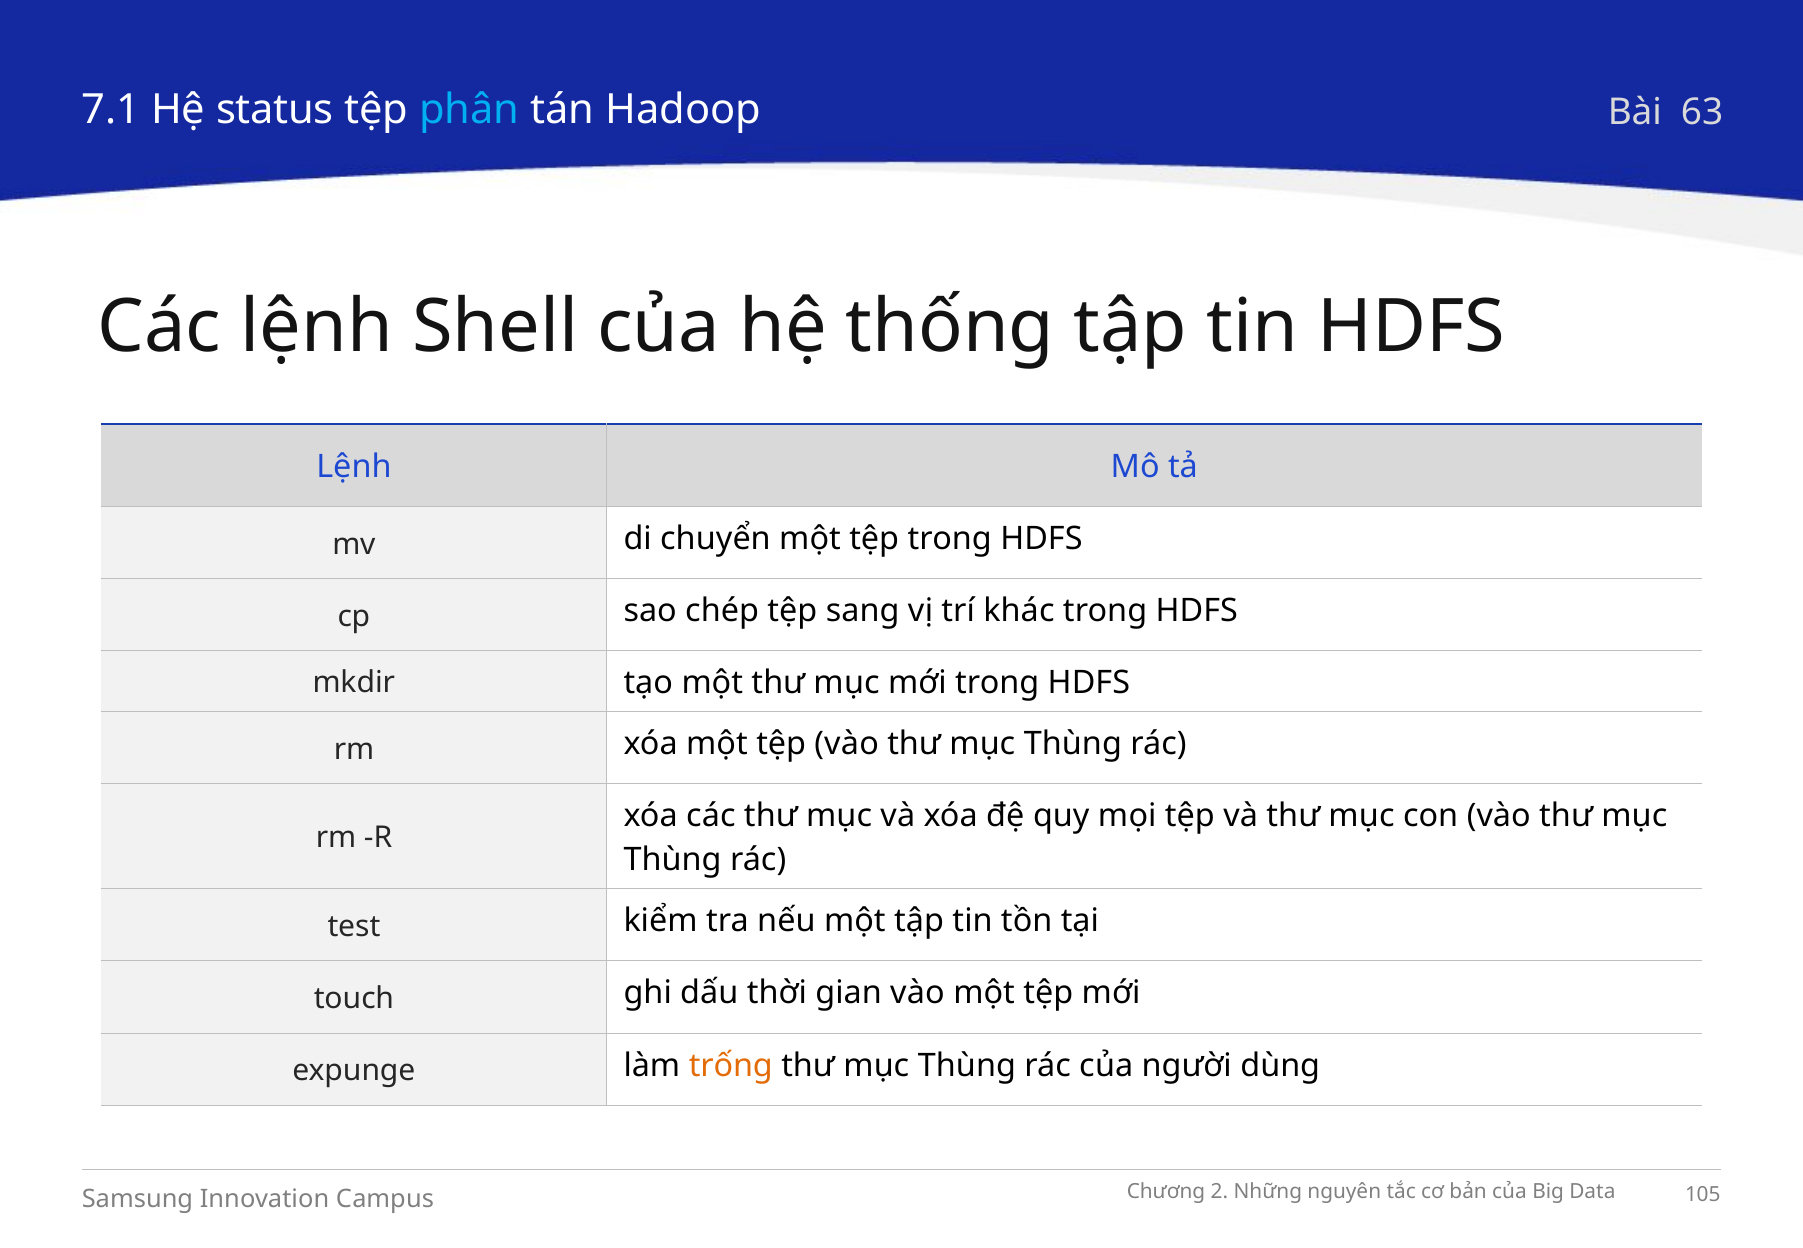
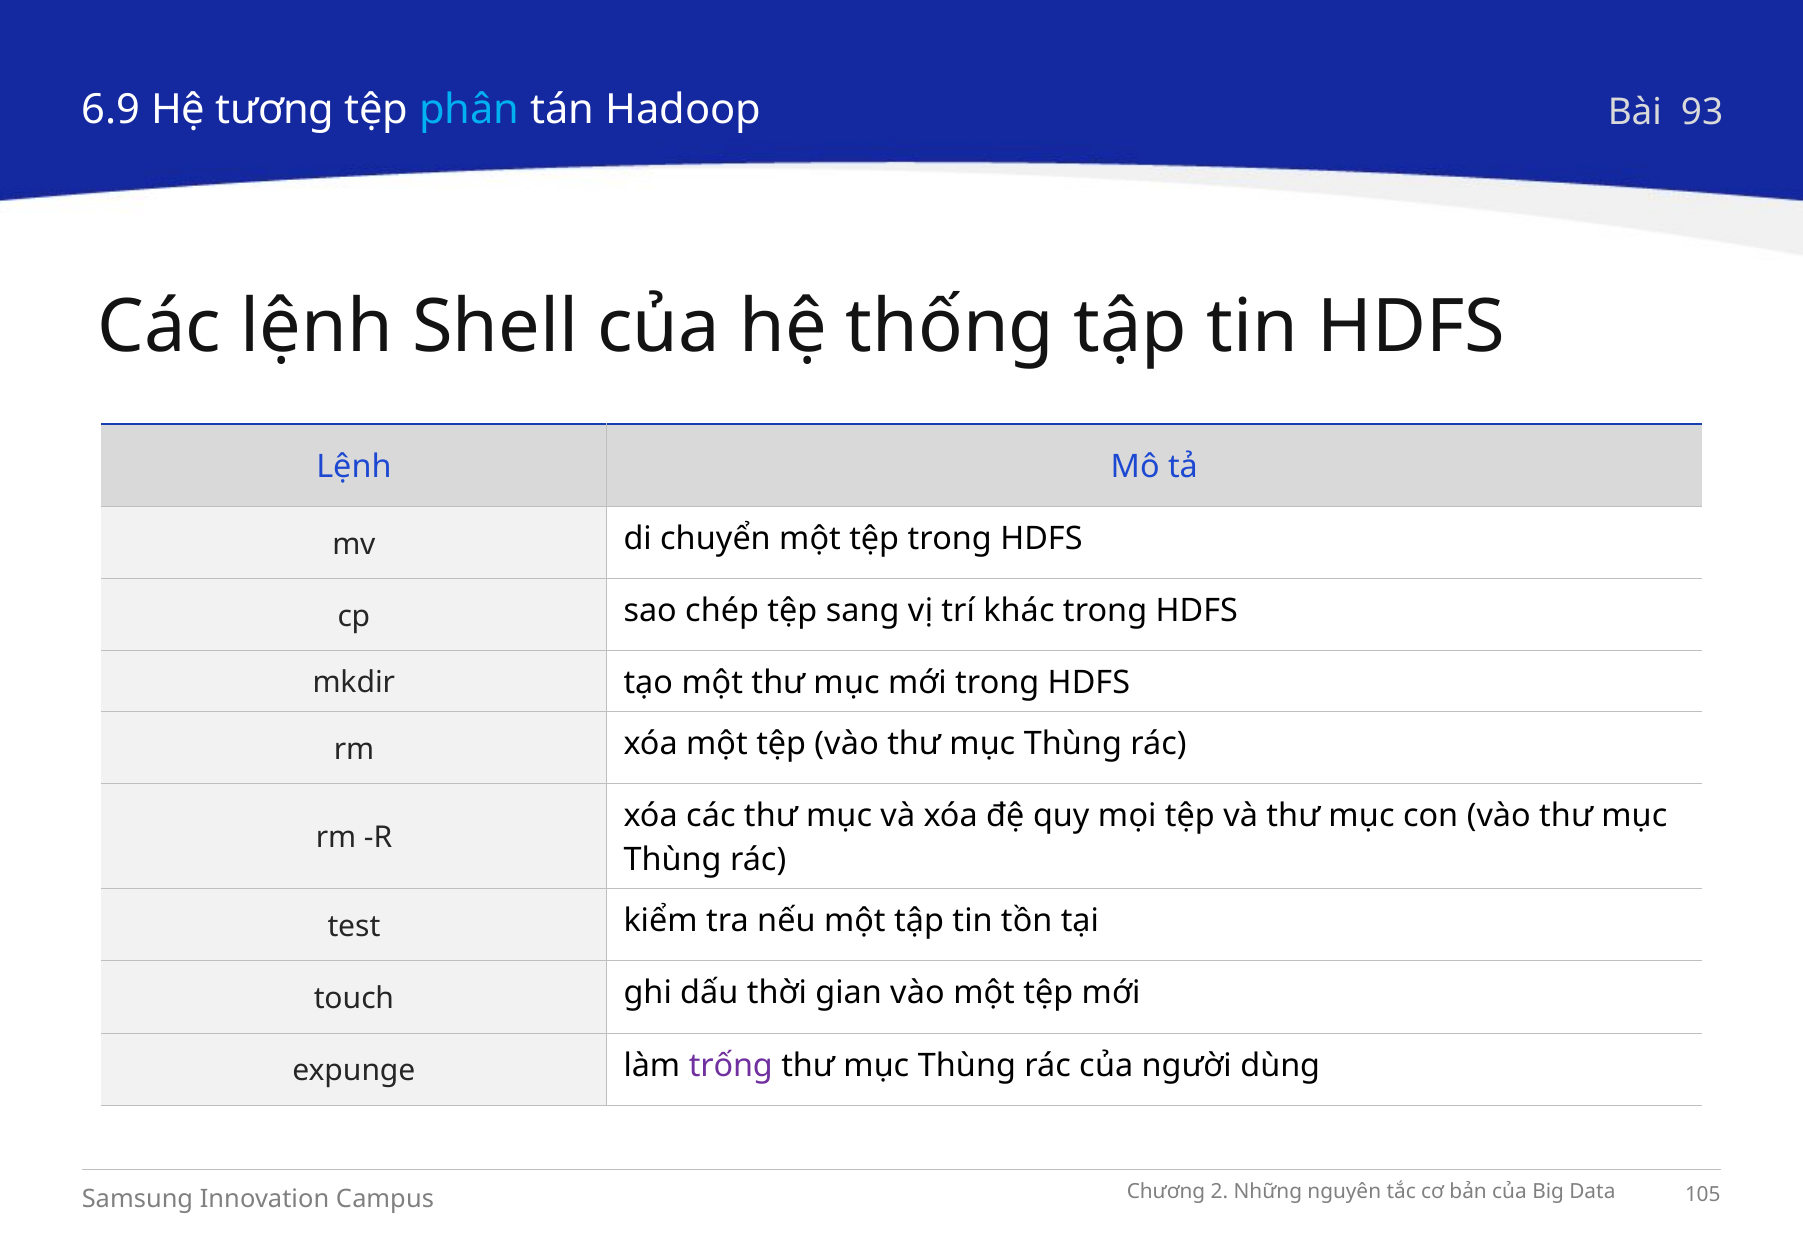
7.1: 7.1 -> 6.9
status: status -> tương
63: 63 -> 93
trống colour: orange -> purple
